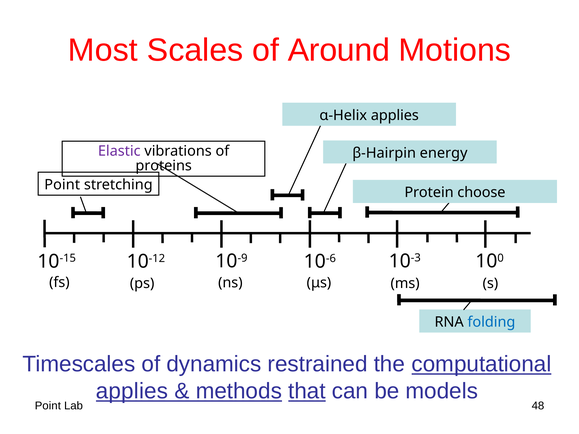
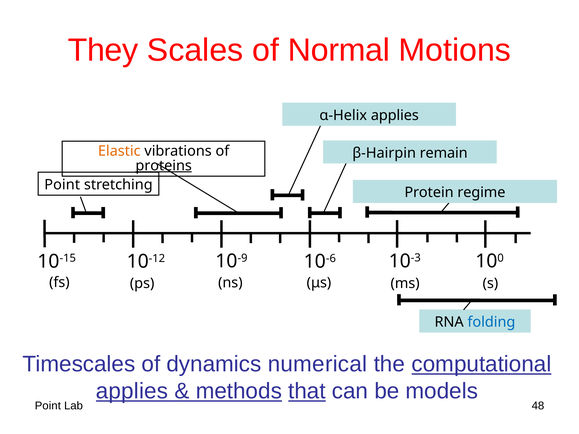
Most: Most -> They
Around: Around -> Normal
Elastic colour: purple -> orange
energy: energy -> remain
proteins underline: none -> present
choose: choose -> regime
restrained: restrained -> numerical
